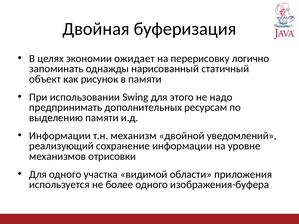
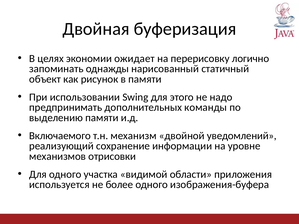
ресурсам: ресурсам -> команды
Информации at (60, 136): Информации -> Включаемого
